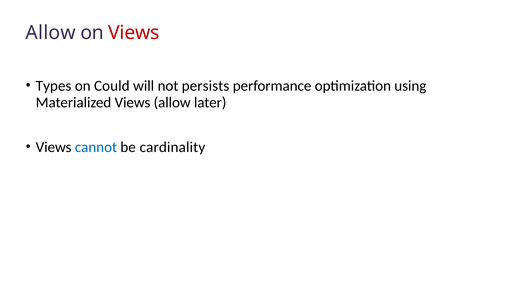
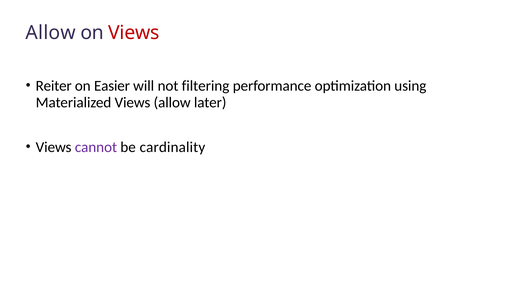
Types: Types -> Reiter
Could: Could -> Easier
persists: persists -> filtering
cannot colour: blue -> purple
